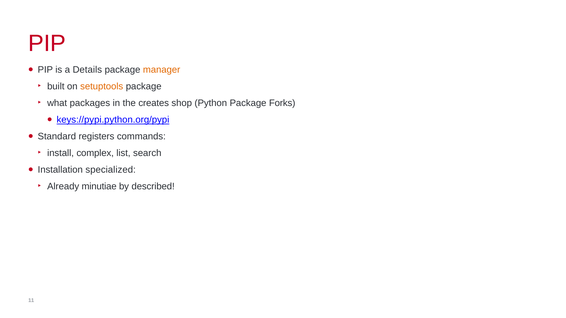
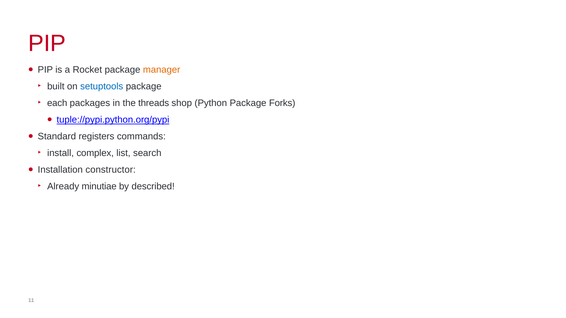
Details: Details -> Rocket
setuptools colour: orange -> blue
what: what -> each
creates: creates -> threads
keys://pypi.python.org/pypi: keys://pypi.python.org/pypi -> tuple://pypi.python.org/pypi
specialized: specialized -> constructor
